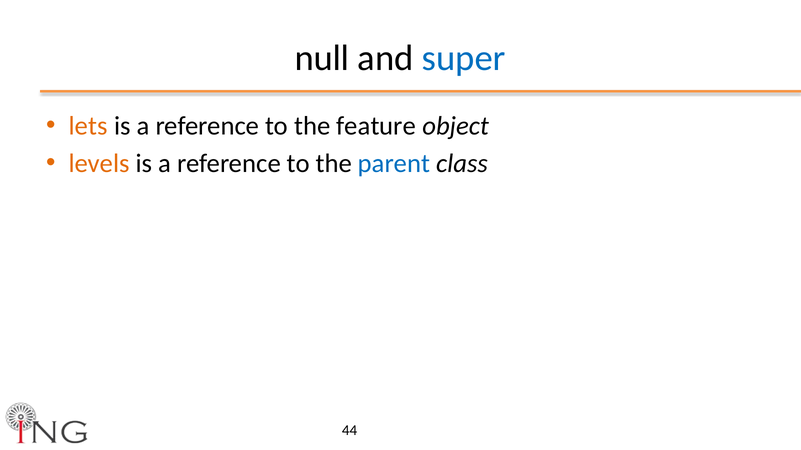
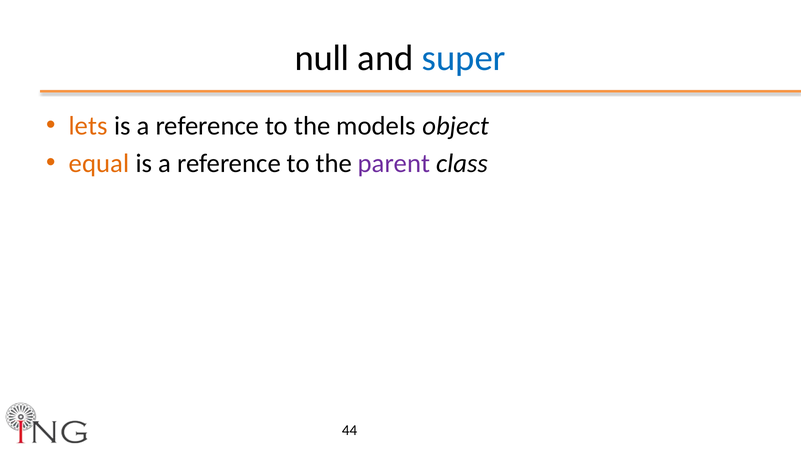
feature: feature -> models
levels: levels -> equal
parent colour: blue -> purple
